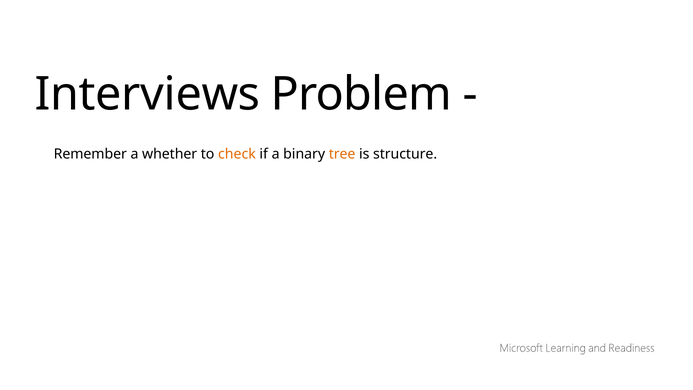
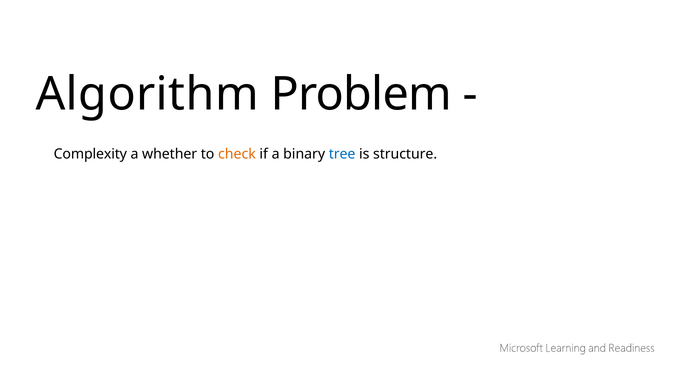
Interviews: Interviews -> Algorithm
Remember: Remember -> Complexity
tree colour: orange -> blue
